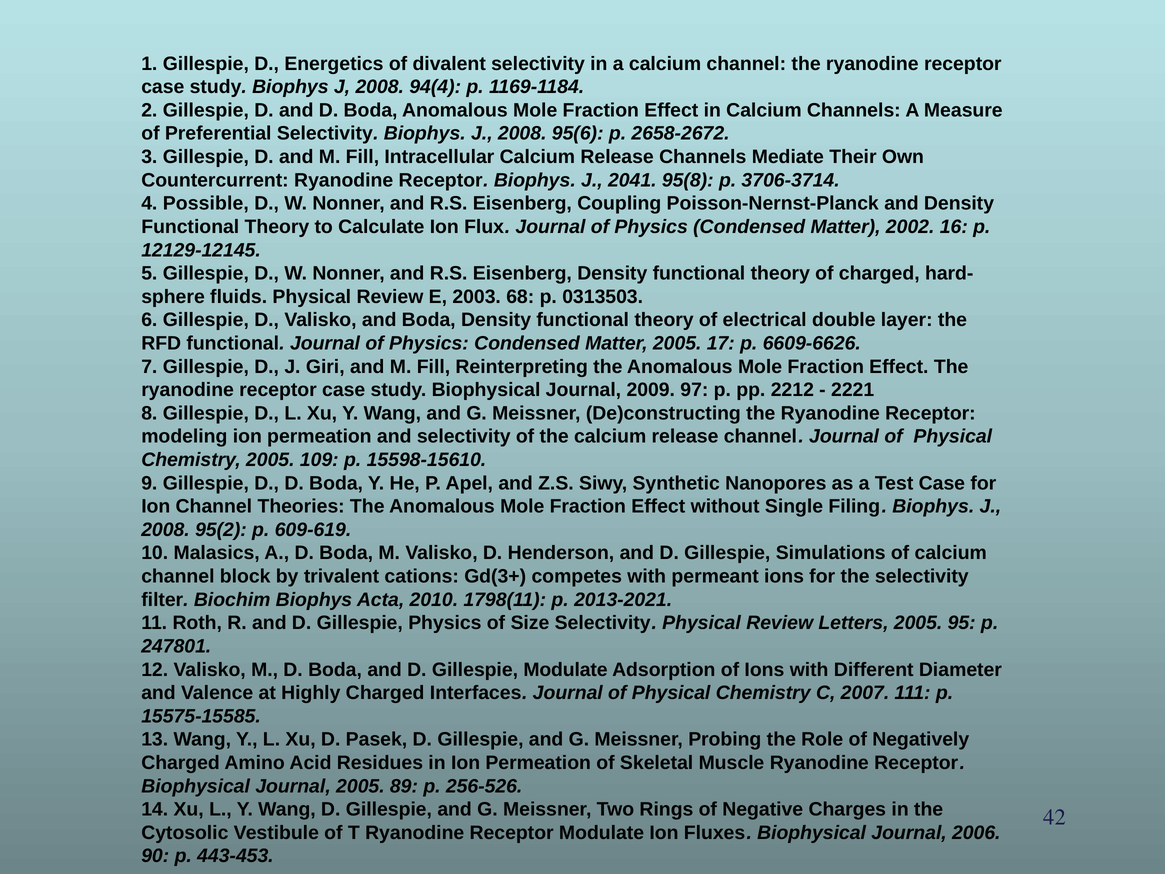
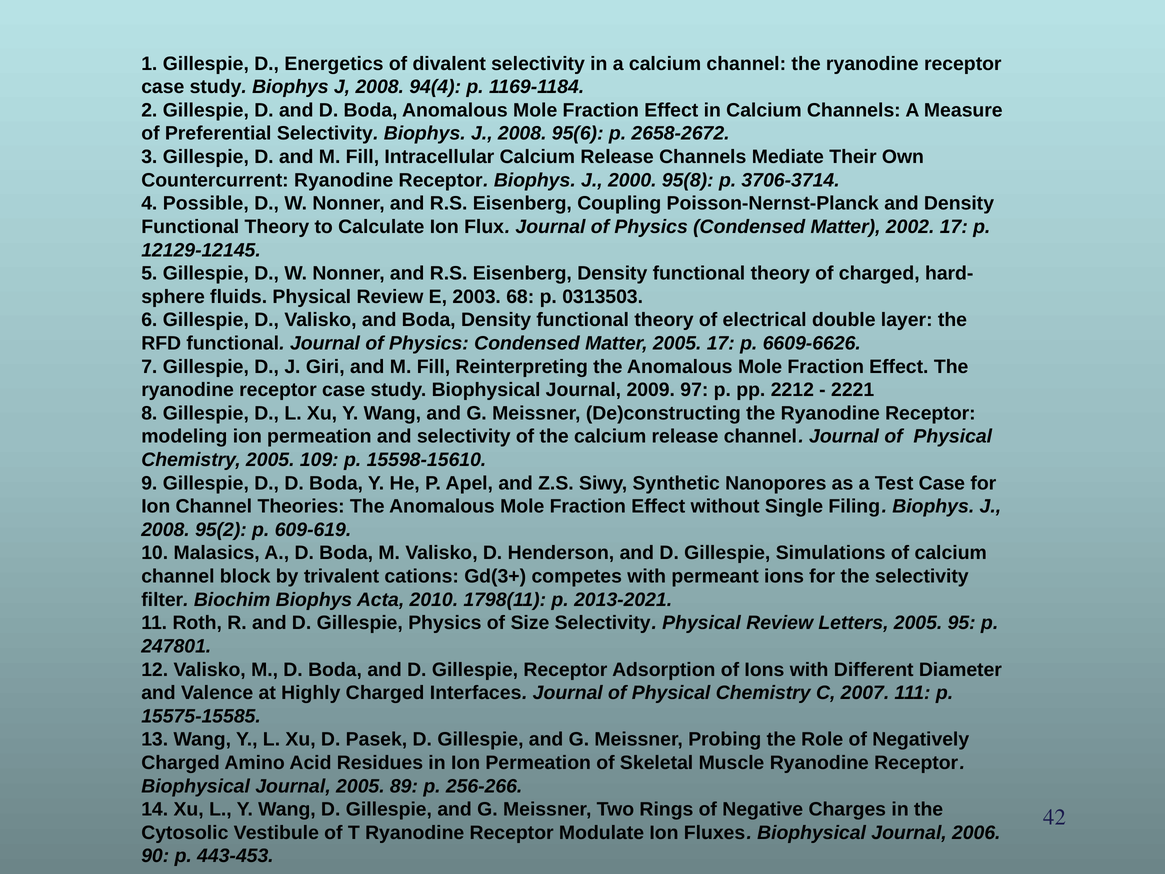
2041: 2041 -> 2000
2002 16: 16 -> 17
Gillespie Modulate: Modulate -> Receptor
256-526: 256-526 -> 256-266
